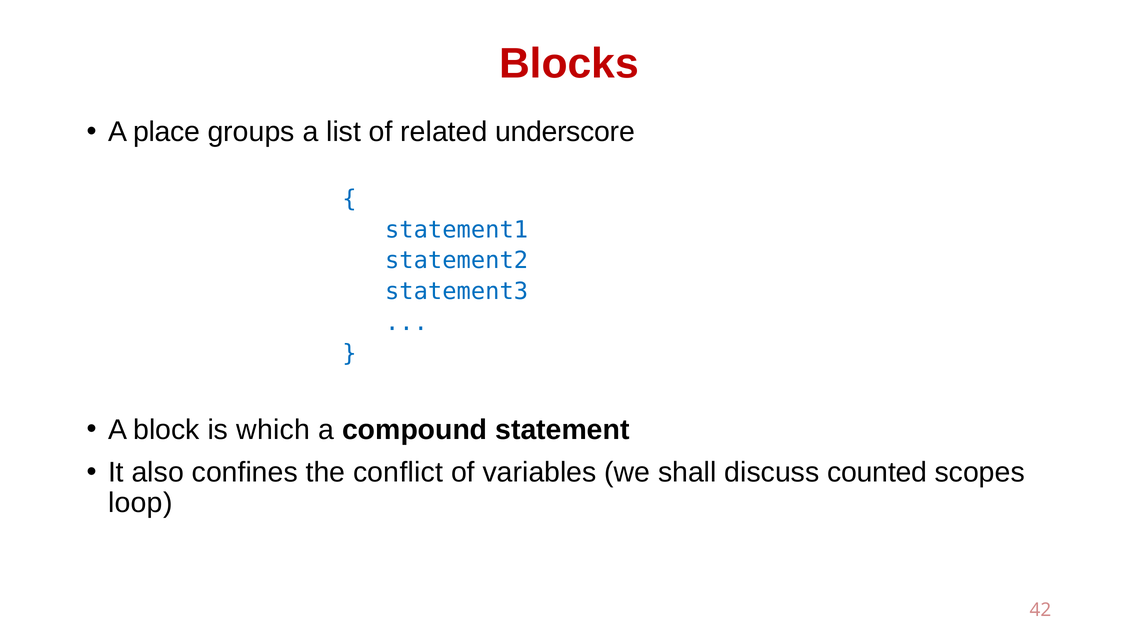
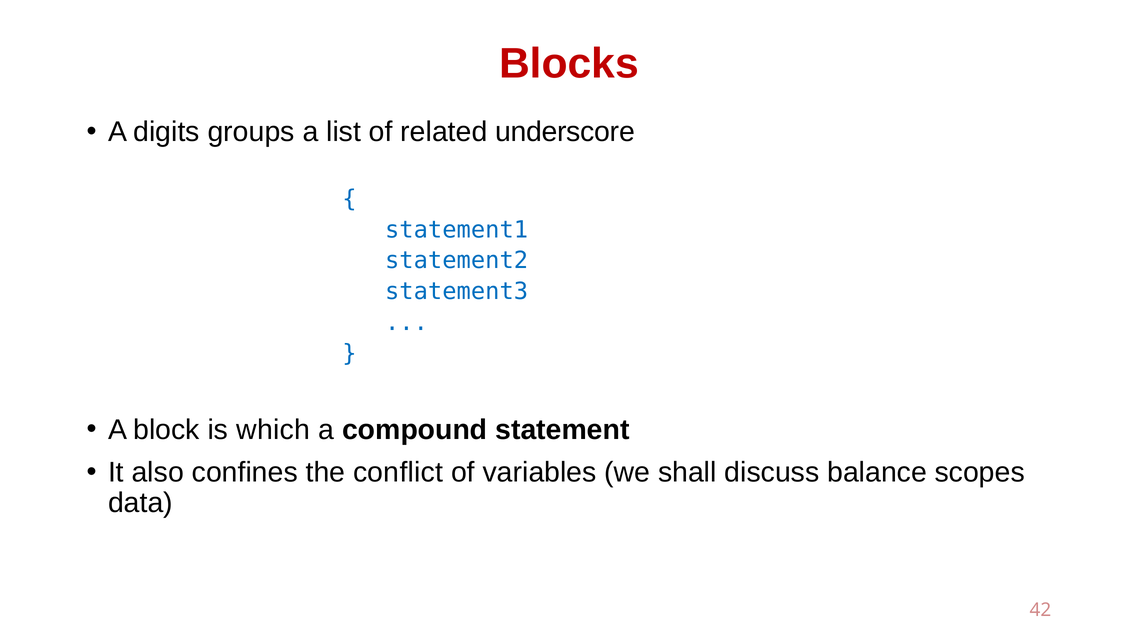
place: place -> digits
counted: counted -> balance
loop: loop -> data
